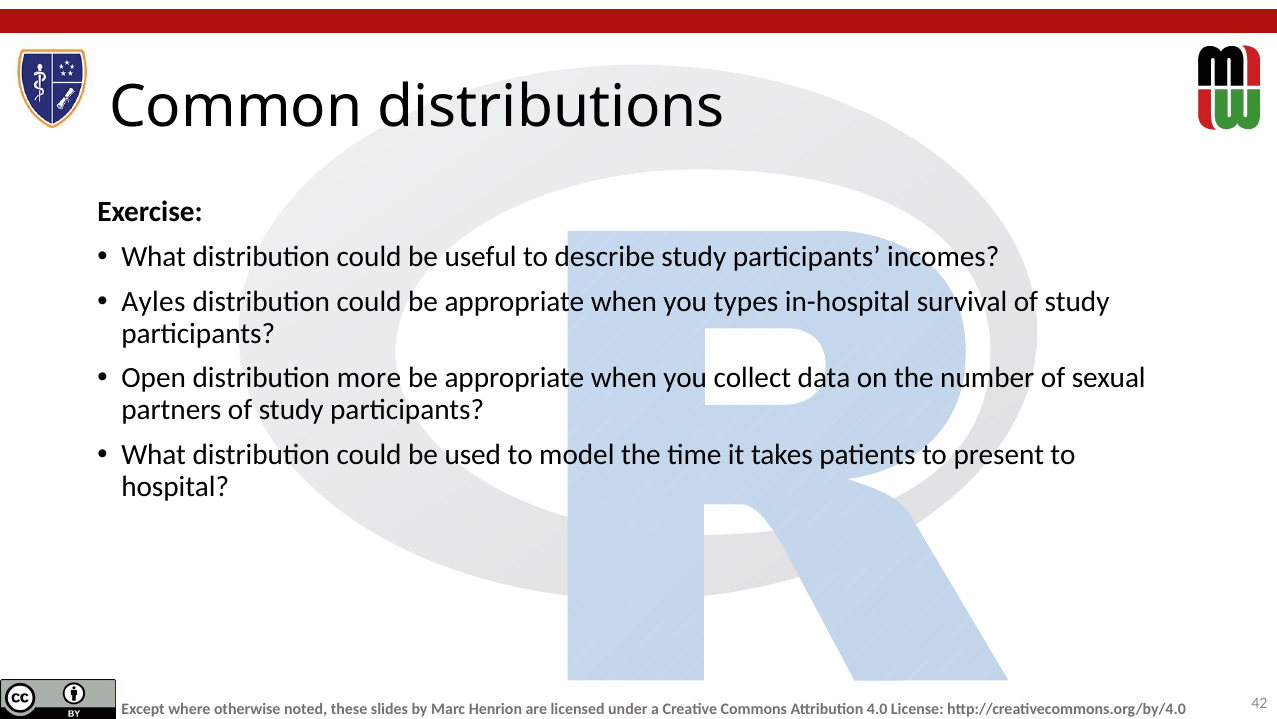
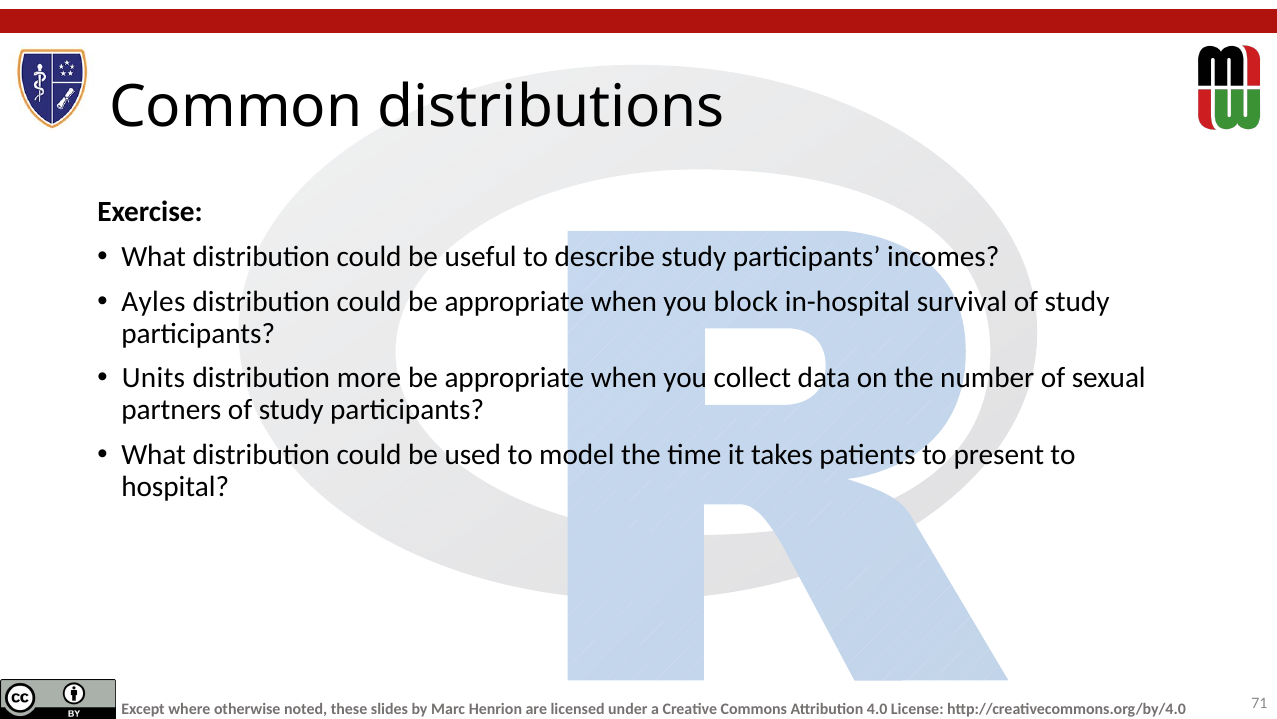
types: types -> block
Open: Open -> Units
42: 42 -> 71
